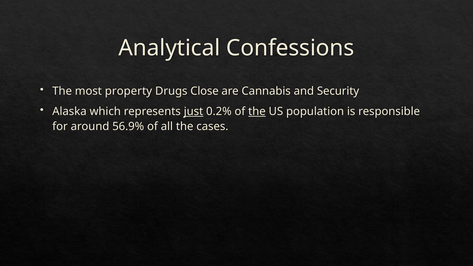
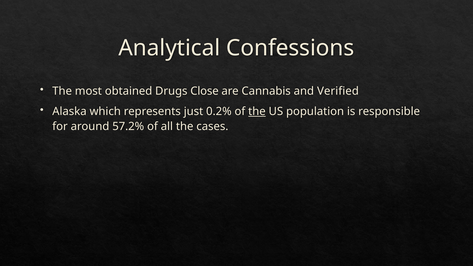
property: property -> obtained
Security: Security -> Verified
just underline: present -> none
56.9%: 56.9% -> 57.2%
